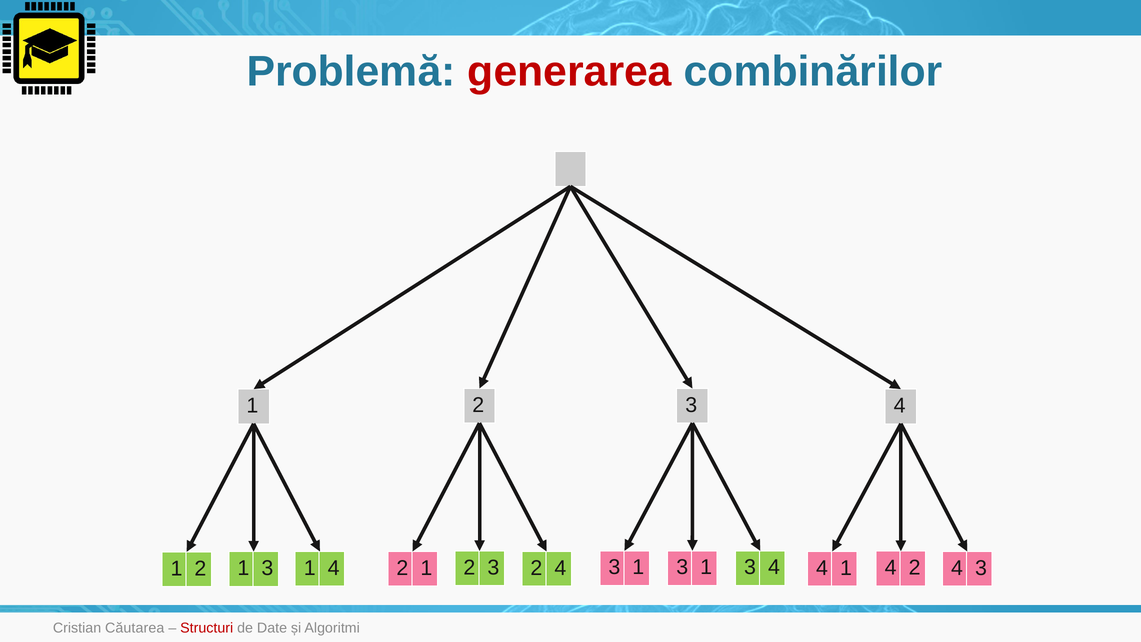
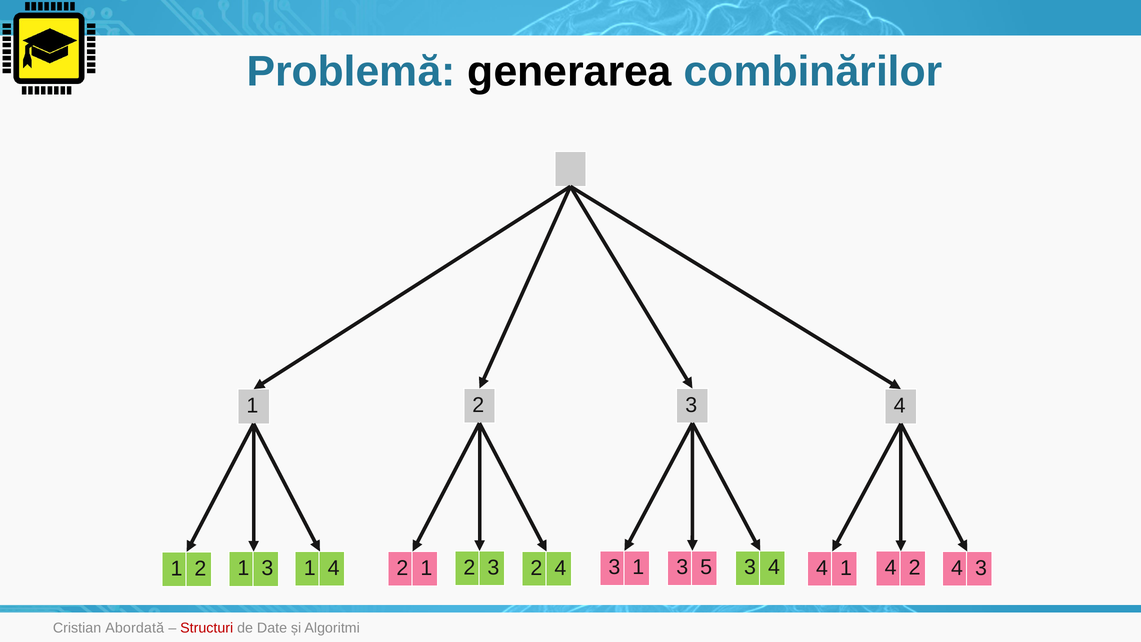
generarea colour: red -> black
3 1 3 1: 1 -> 5
Căutarea: Căutarea -> Abordată
